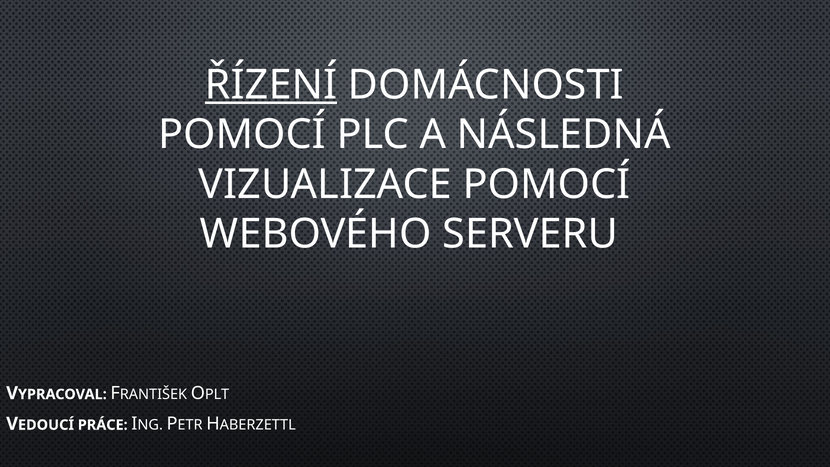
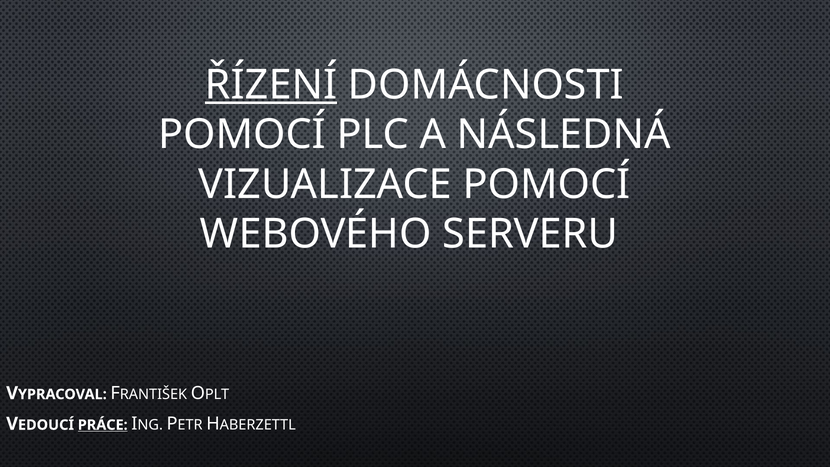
PRÁCE underline: none -> present
